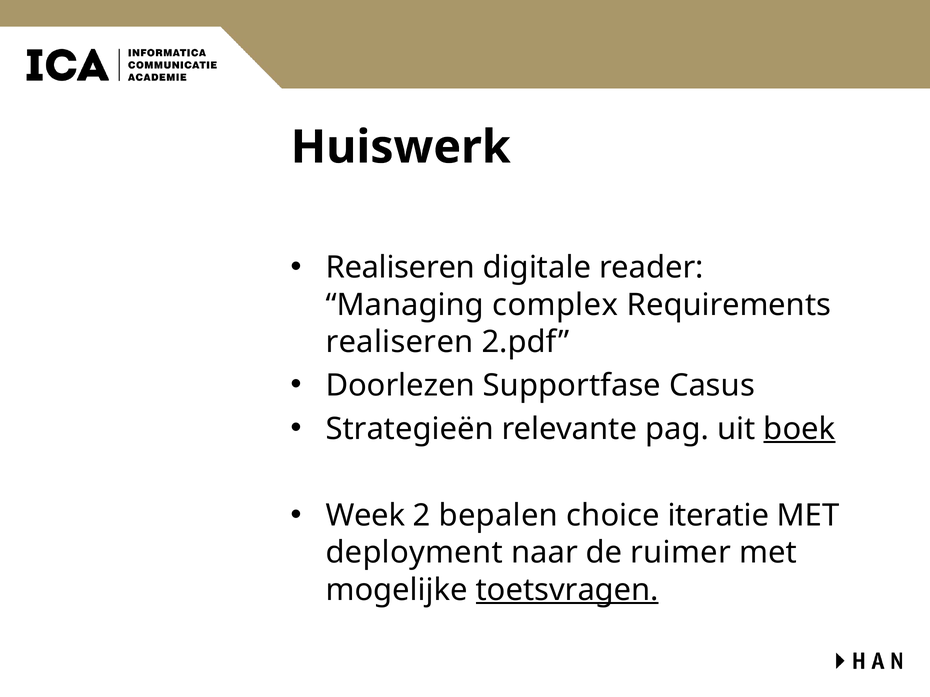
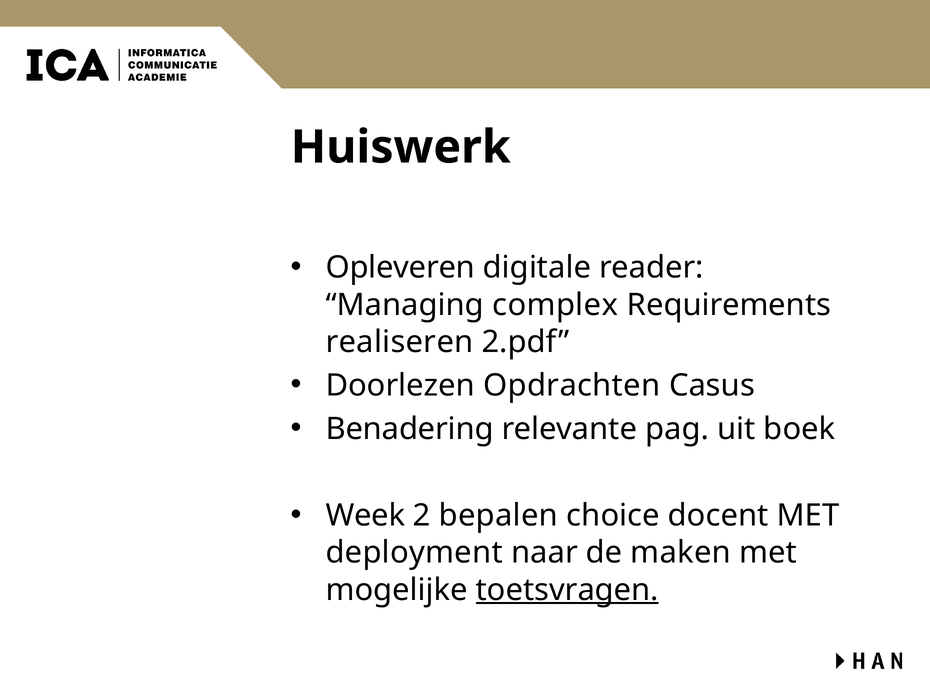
Realiseren at (400, 268): Realiseren -> Opleveren
Supportfase: Supportfase -> Opdrachten
Strategieën: Strategieën -> Benadering
boek underline: present -> none
iteratie: iteratie -> docent
ruimer: ruimer -> maken
